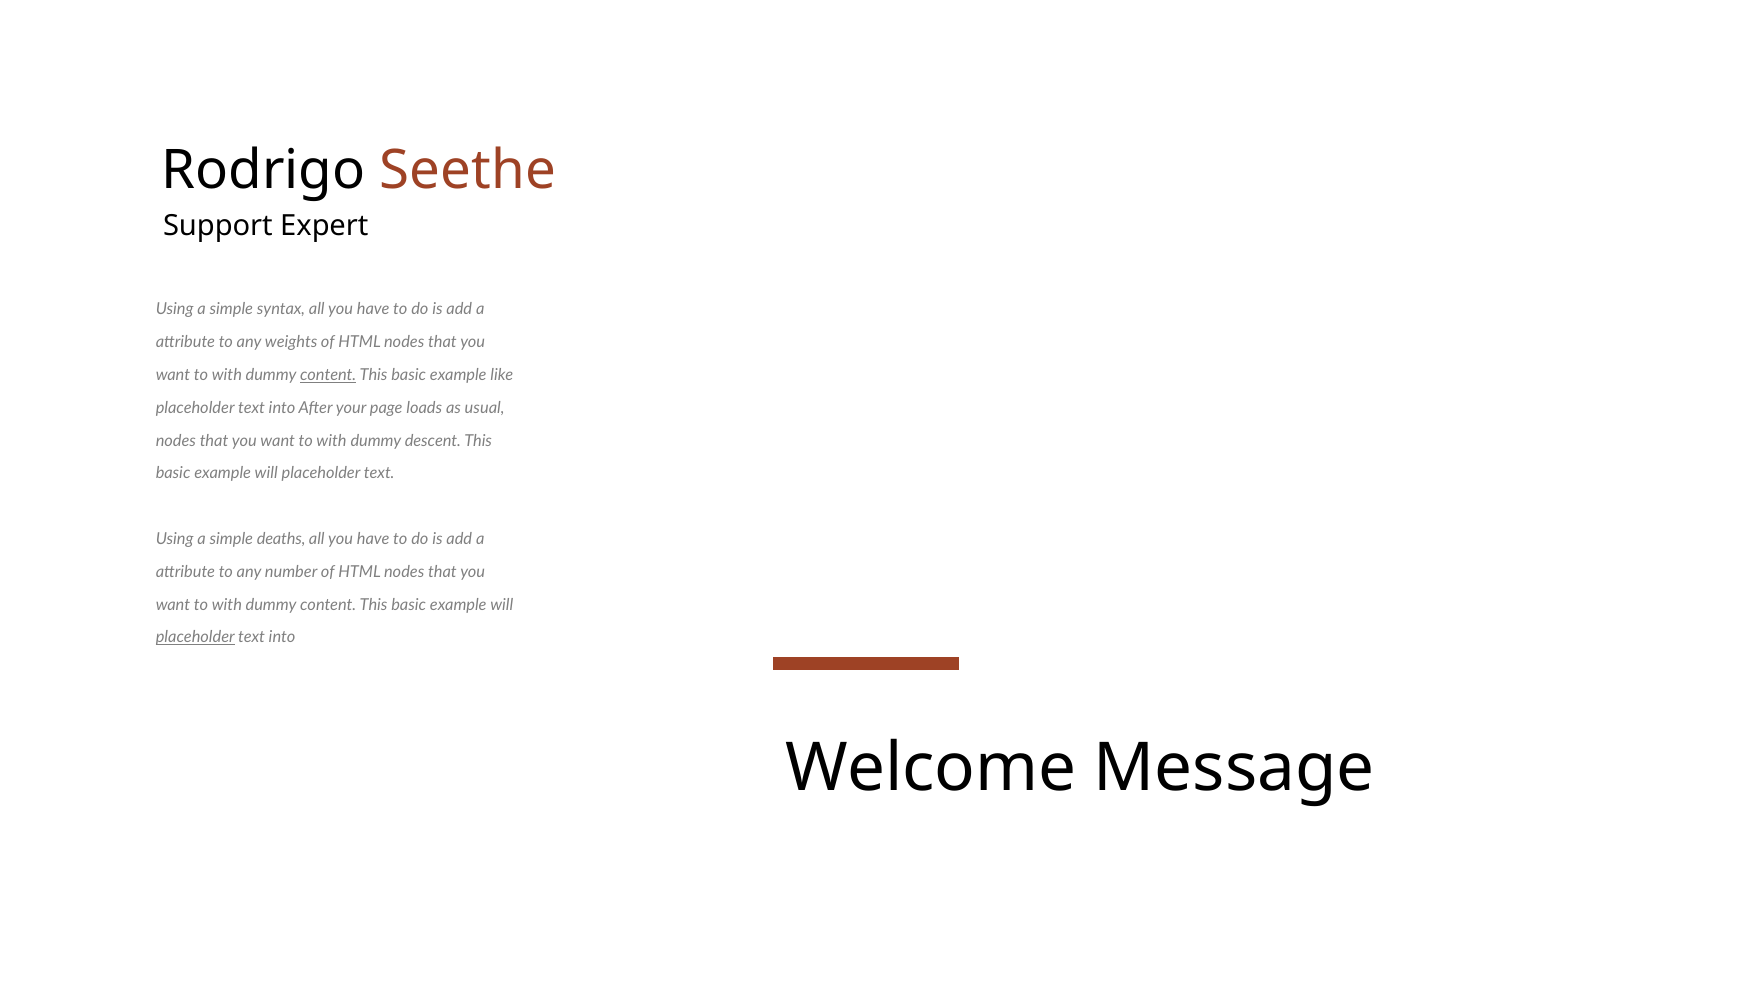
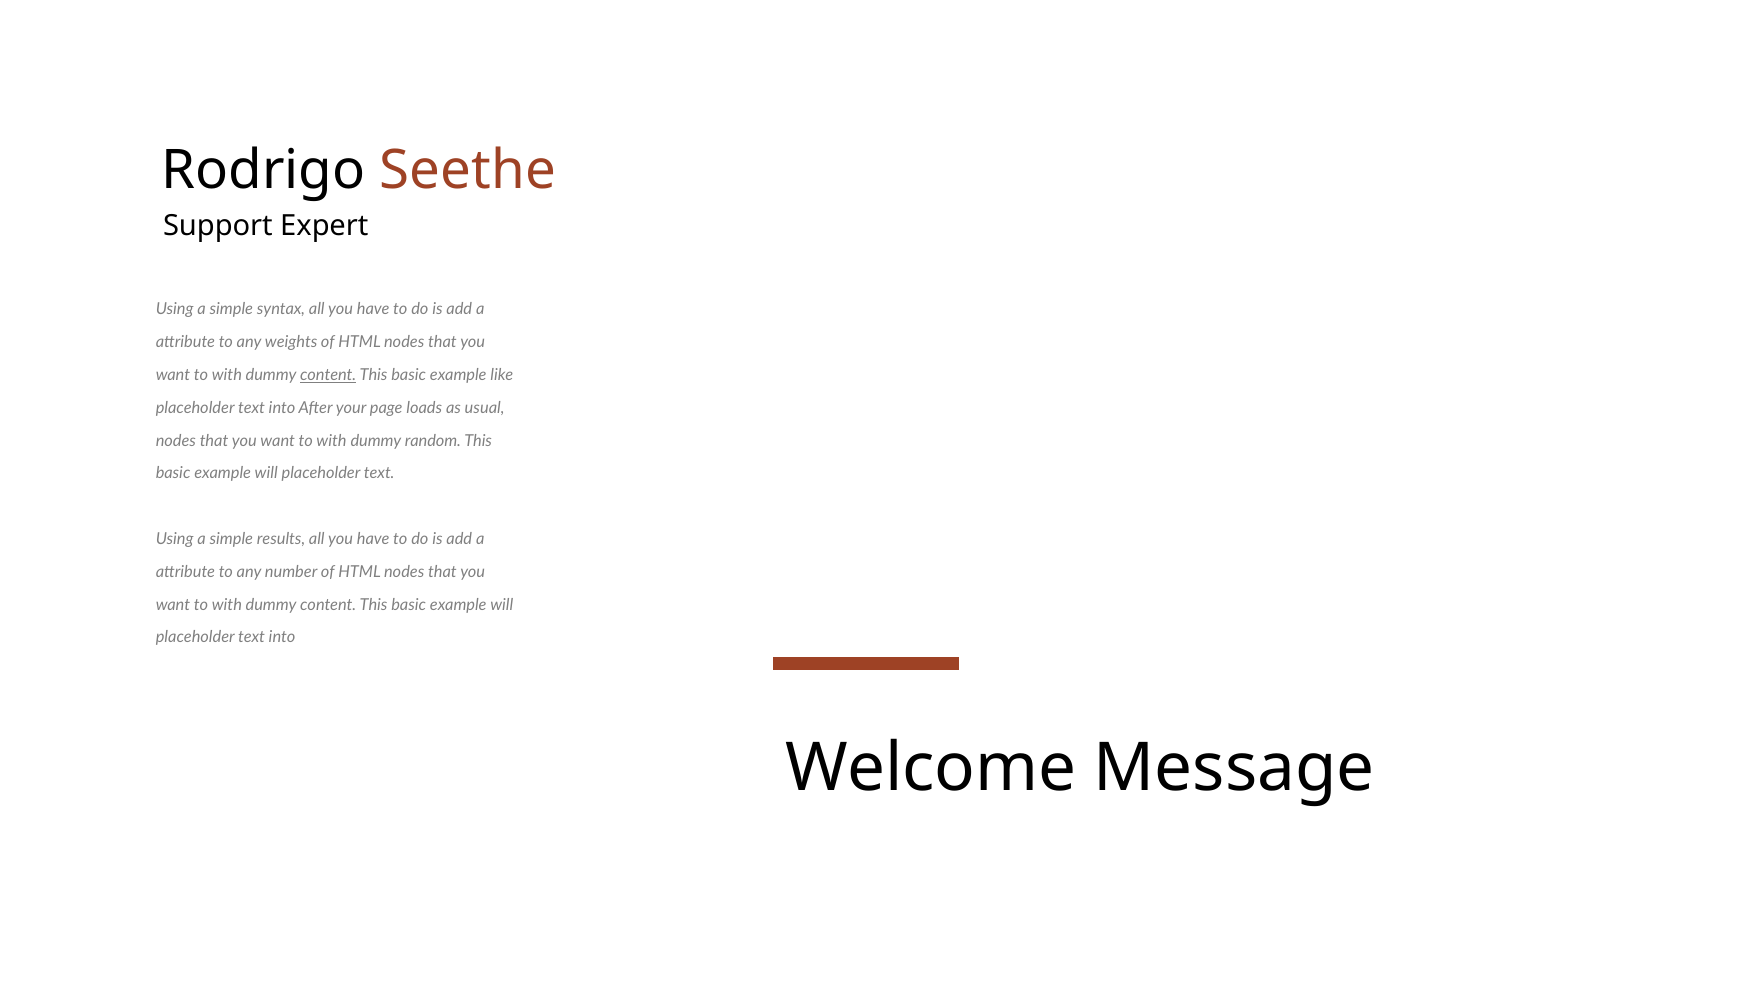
descent: descent -> random
deaths: deaths -> results
placeholder at (195, 637) underline: present -> none
